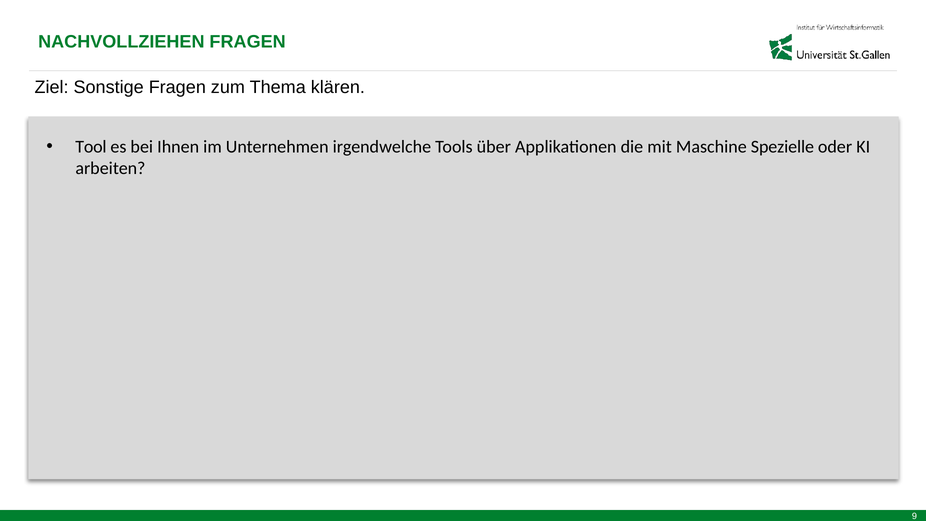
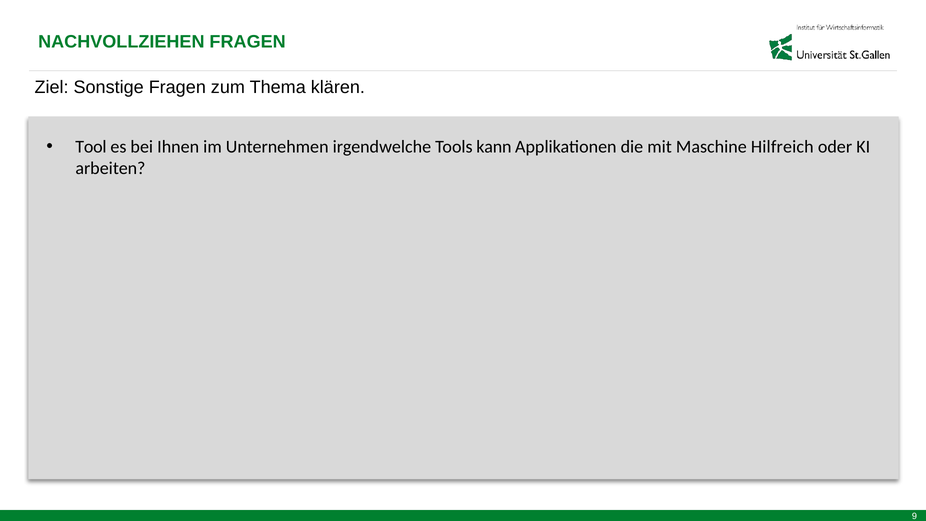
über: über -> kann
Spezielle: Spezielle -> Hilfreich
